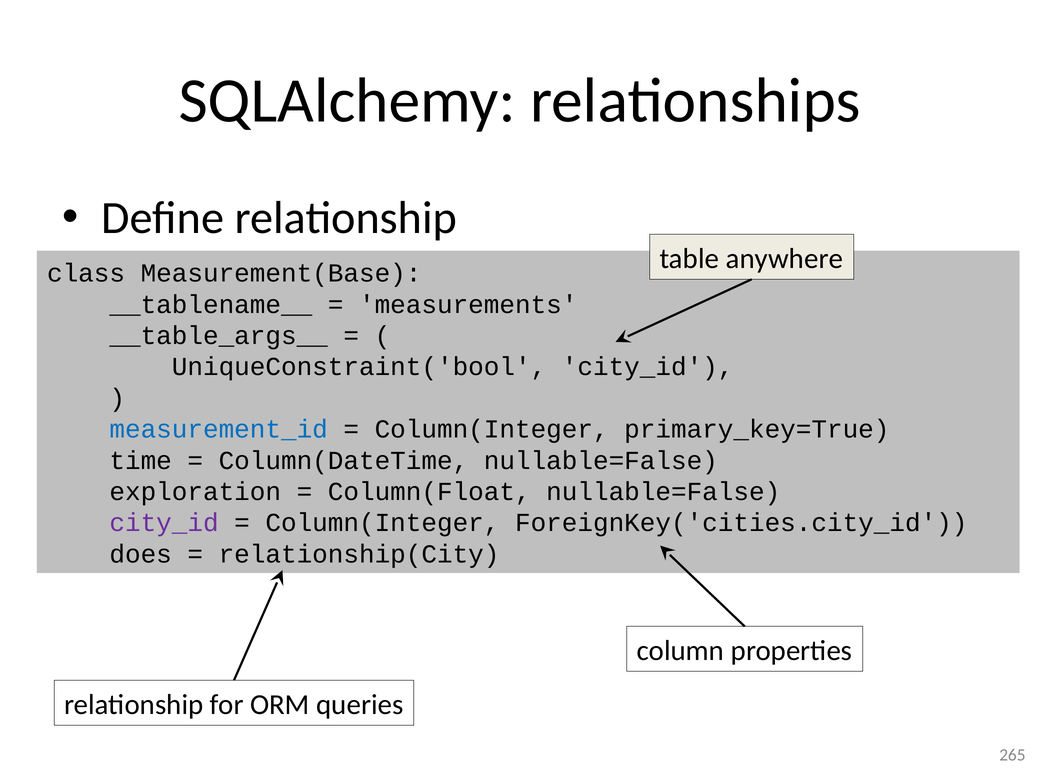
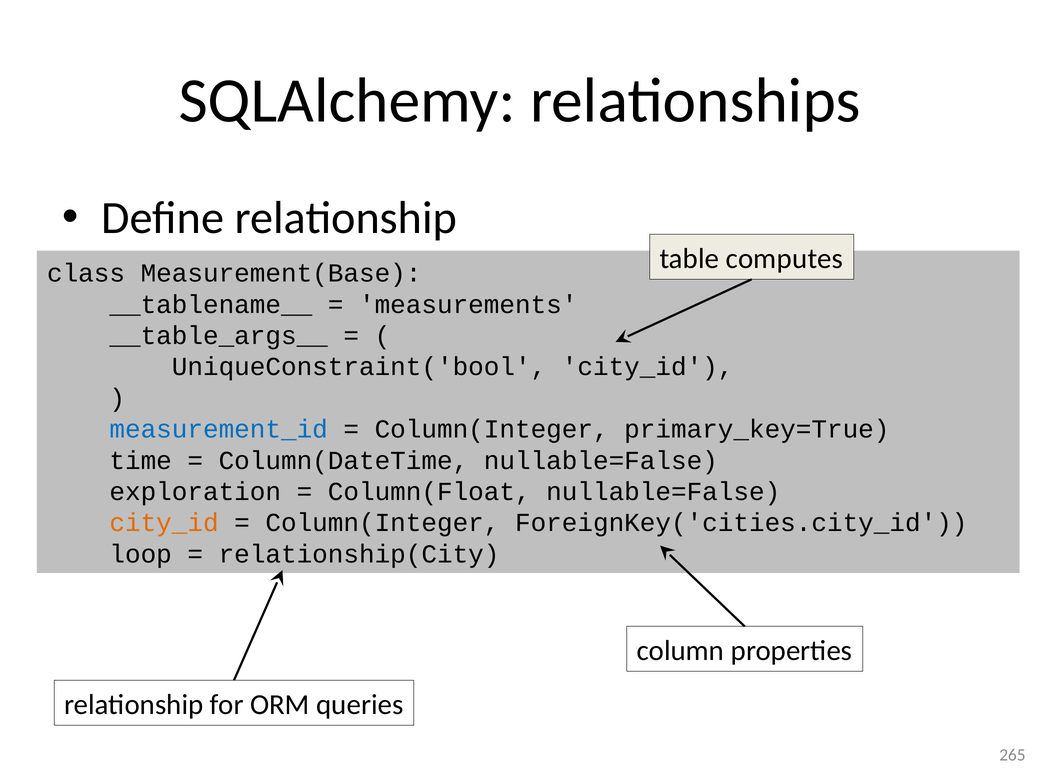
anywhere: anywhere -> computes
city_id at (164, 523) colour: purple -> orange
does: does -> loop
